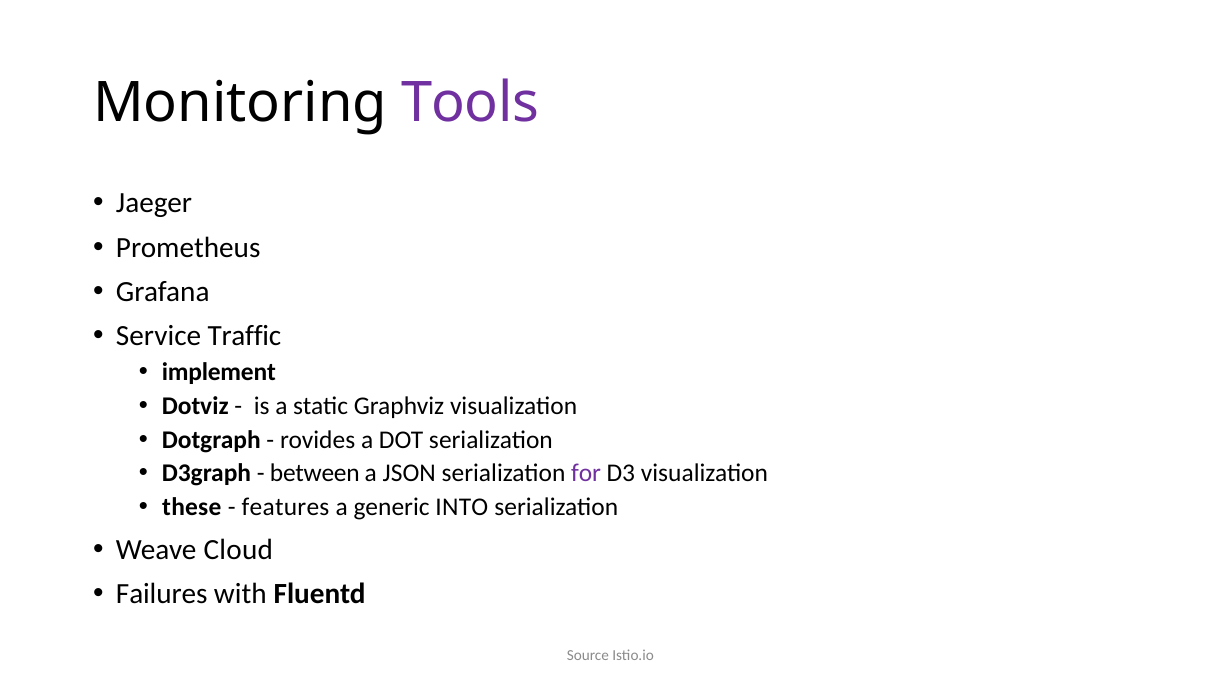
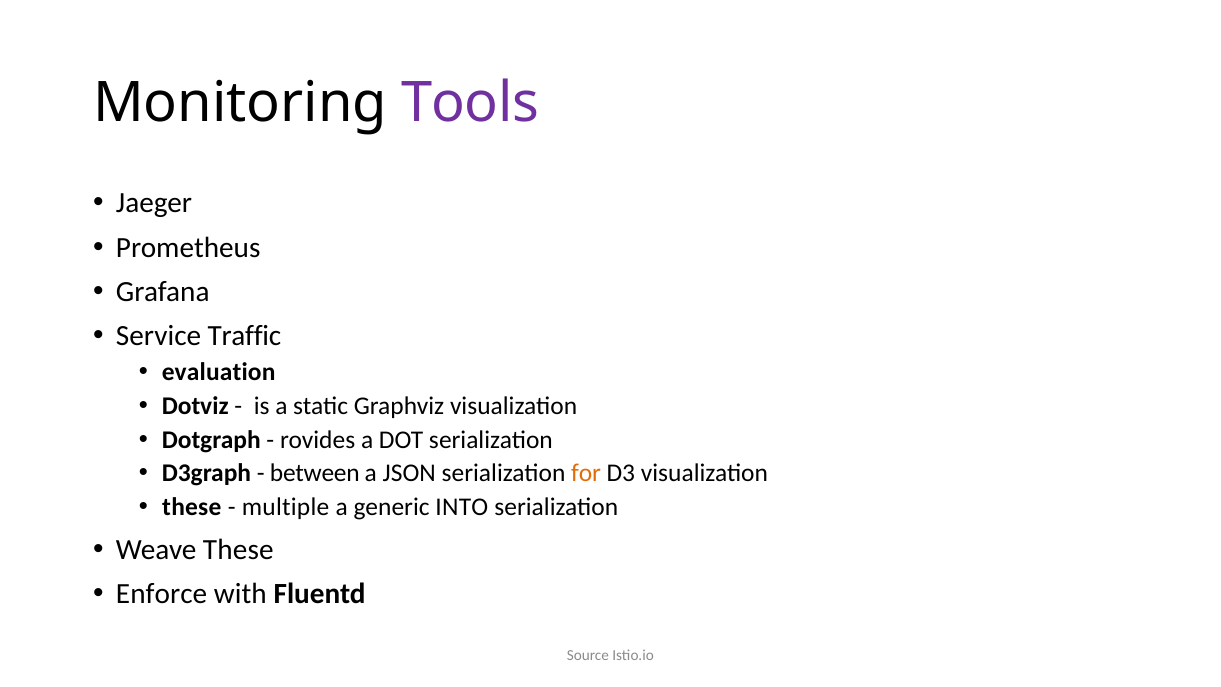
implement: implement -> evaluation
for colour: purple -> orange
features: features -> multiple
Weave Cloud: Cloud -> These
Failures: Failures -> Enforce
